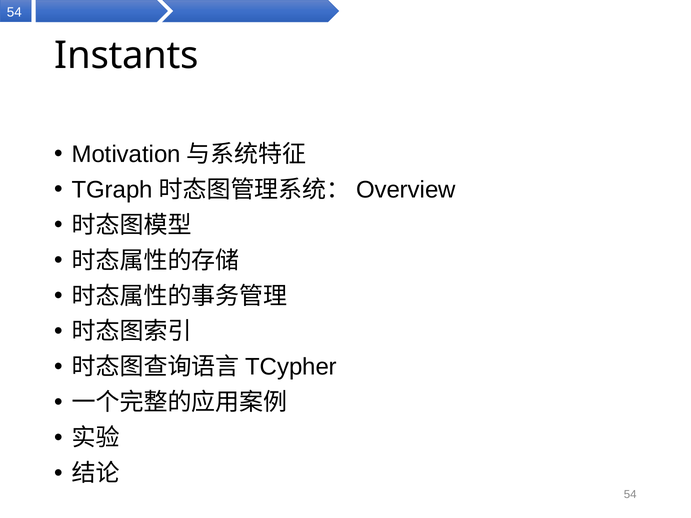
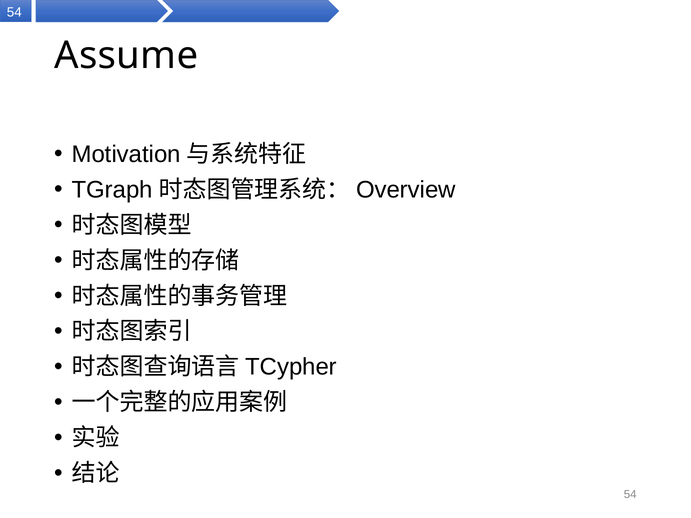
Instants: Instants -> Assume
